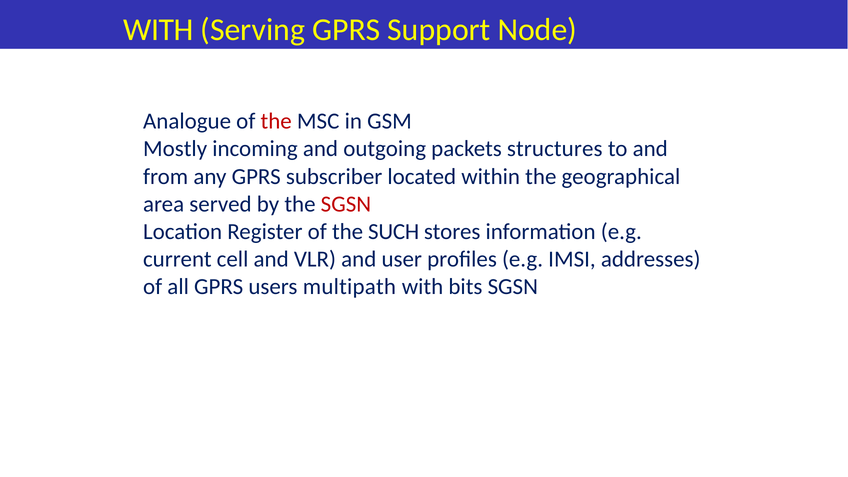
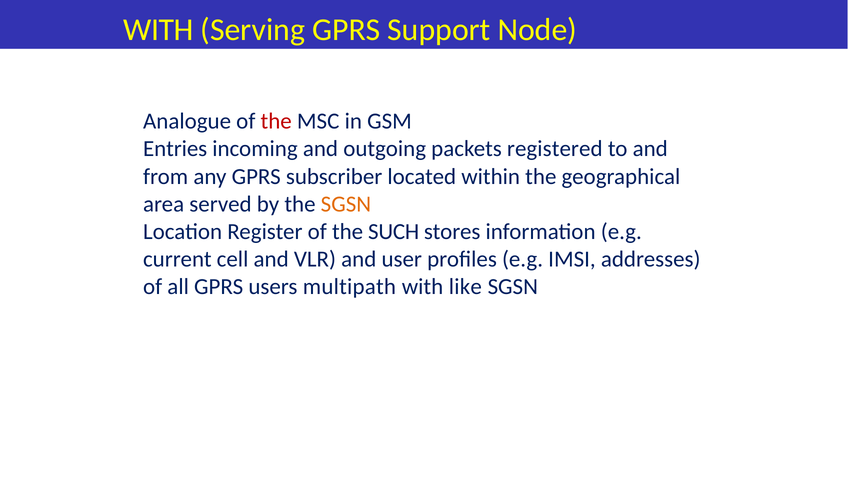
Mostly: Mostly -> Entries
structures: structures -> registered
SGSN at (346, 204) colour: red -> orange
bits: bits -> like
